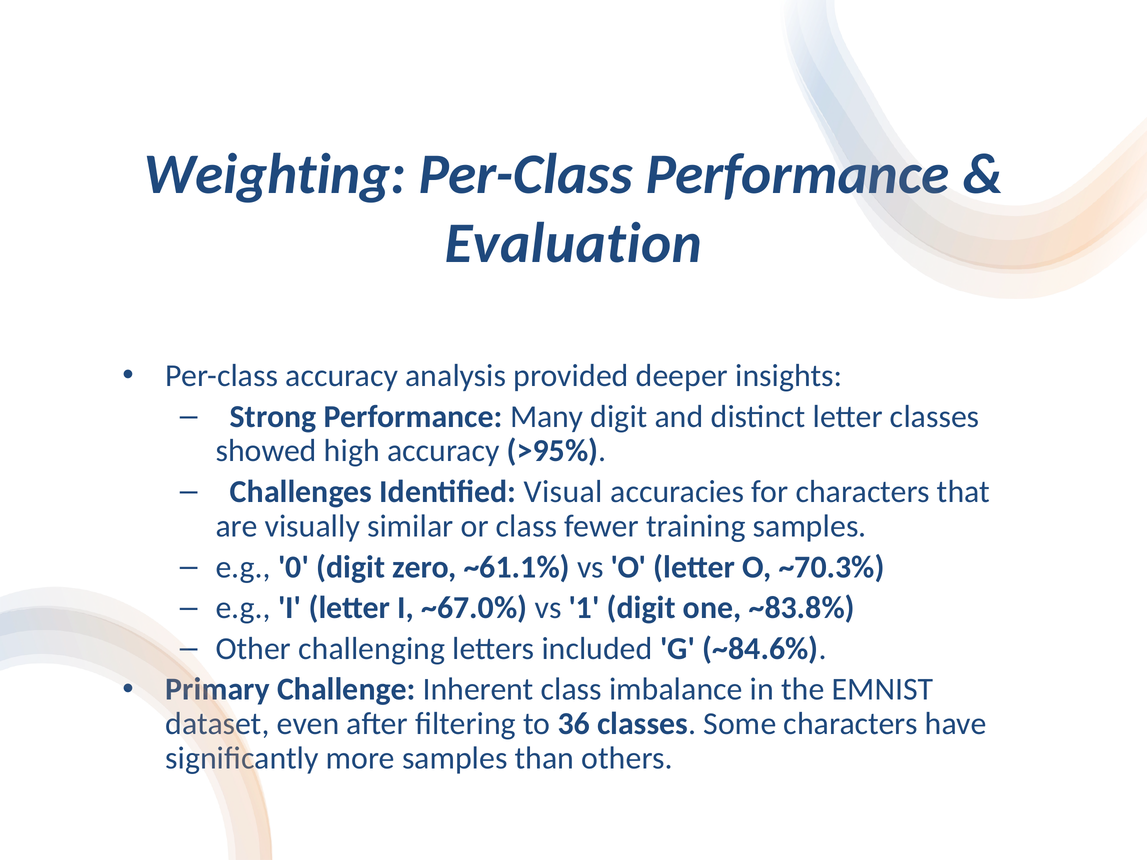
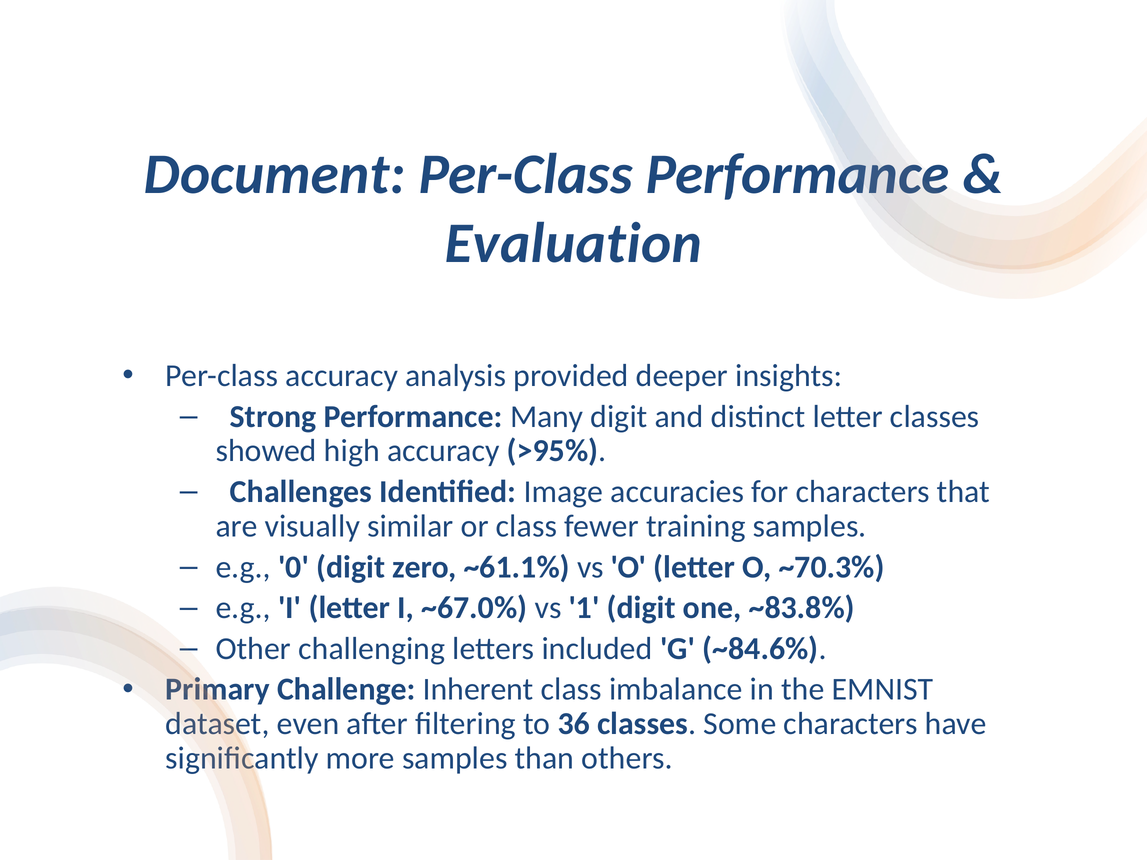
Weighting: Weighting -> Document
Visual: Visual -> Image
